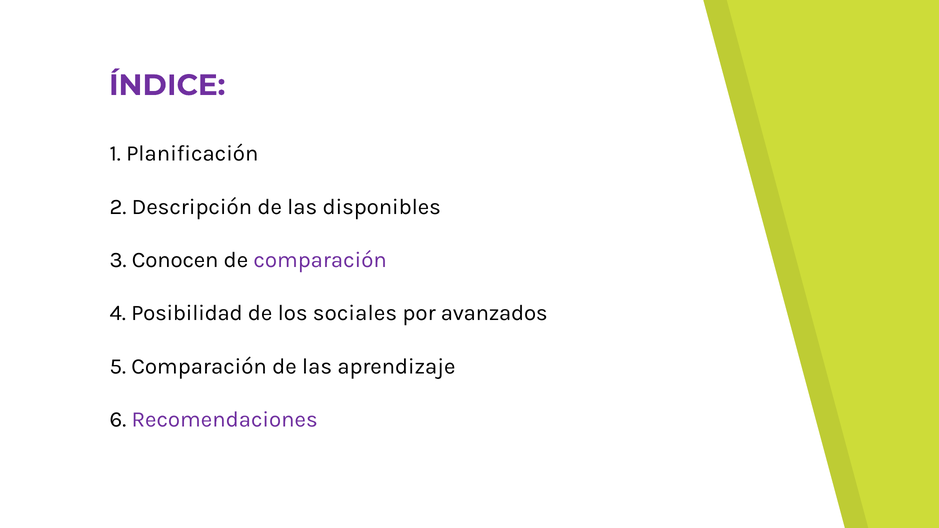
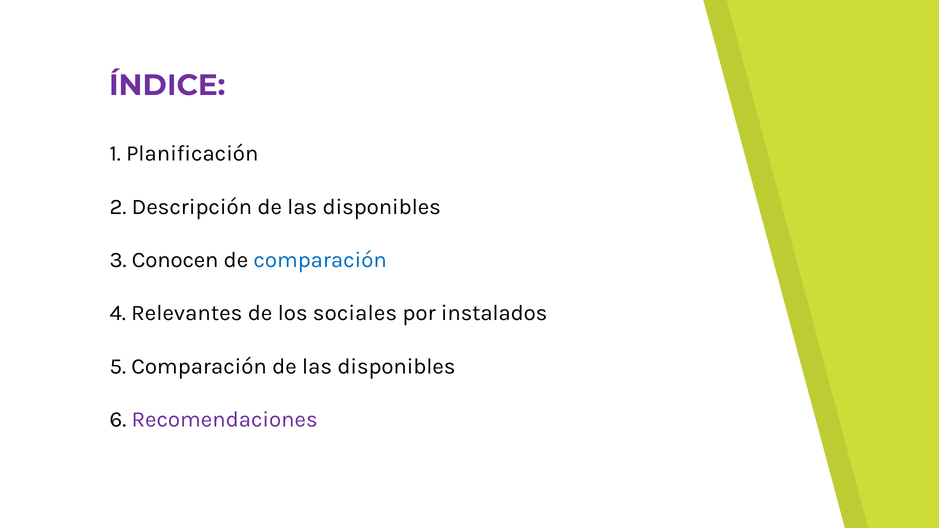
comparación at (320, 260) colour: purple -> blue
Posibilidad: Posibilidad -> Relevantes
avanzados: avanzados -> instalados
Comparación de las aprendizaje: aprendizaje -> disponibles
